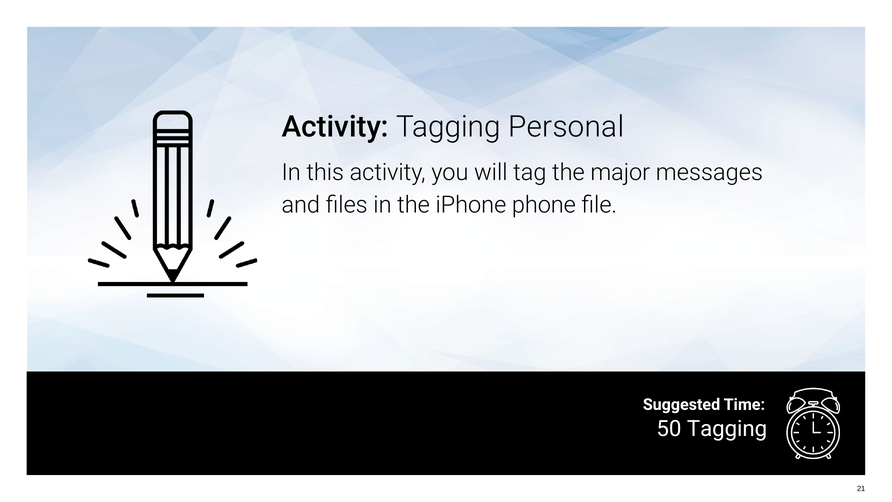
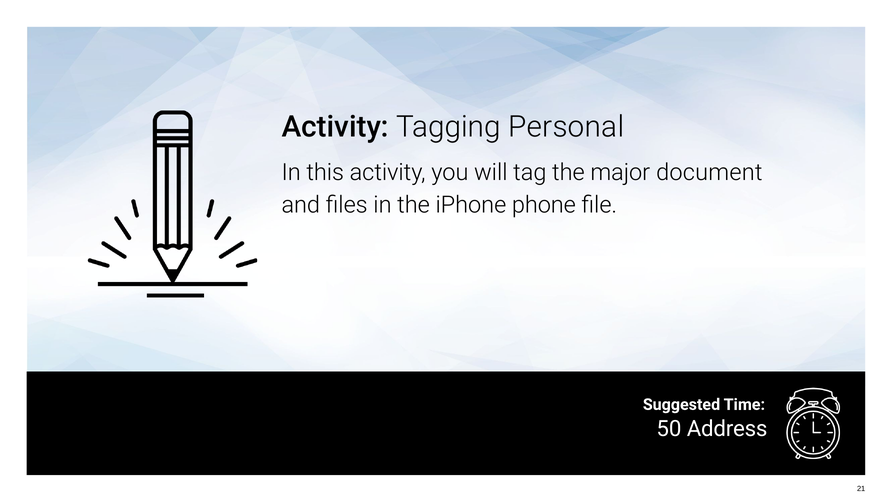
messages: messages -> document
50 Tagging: Tagging -> Address
